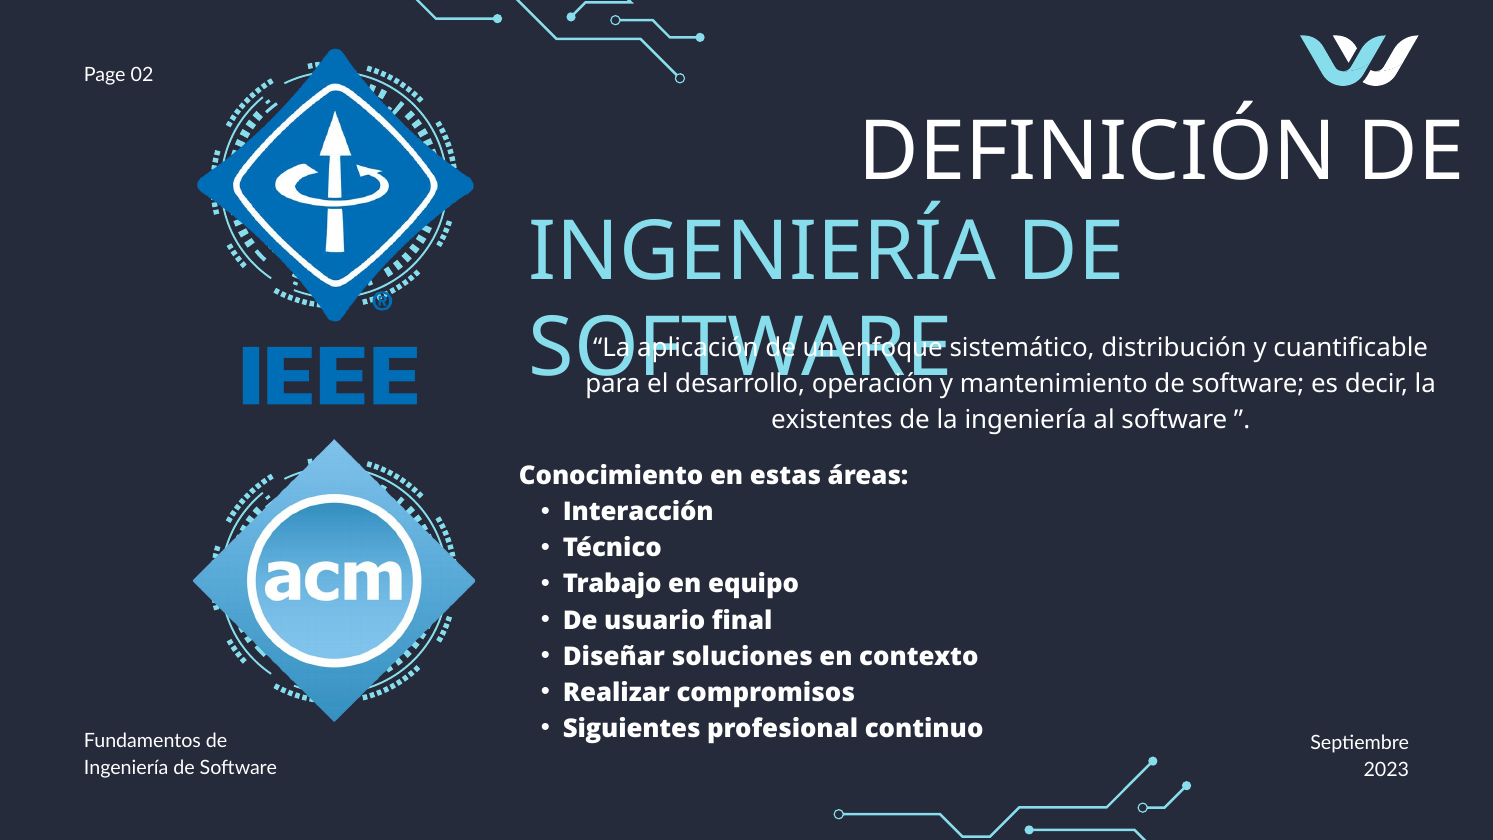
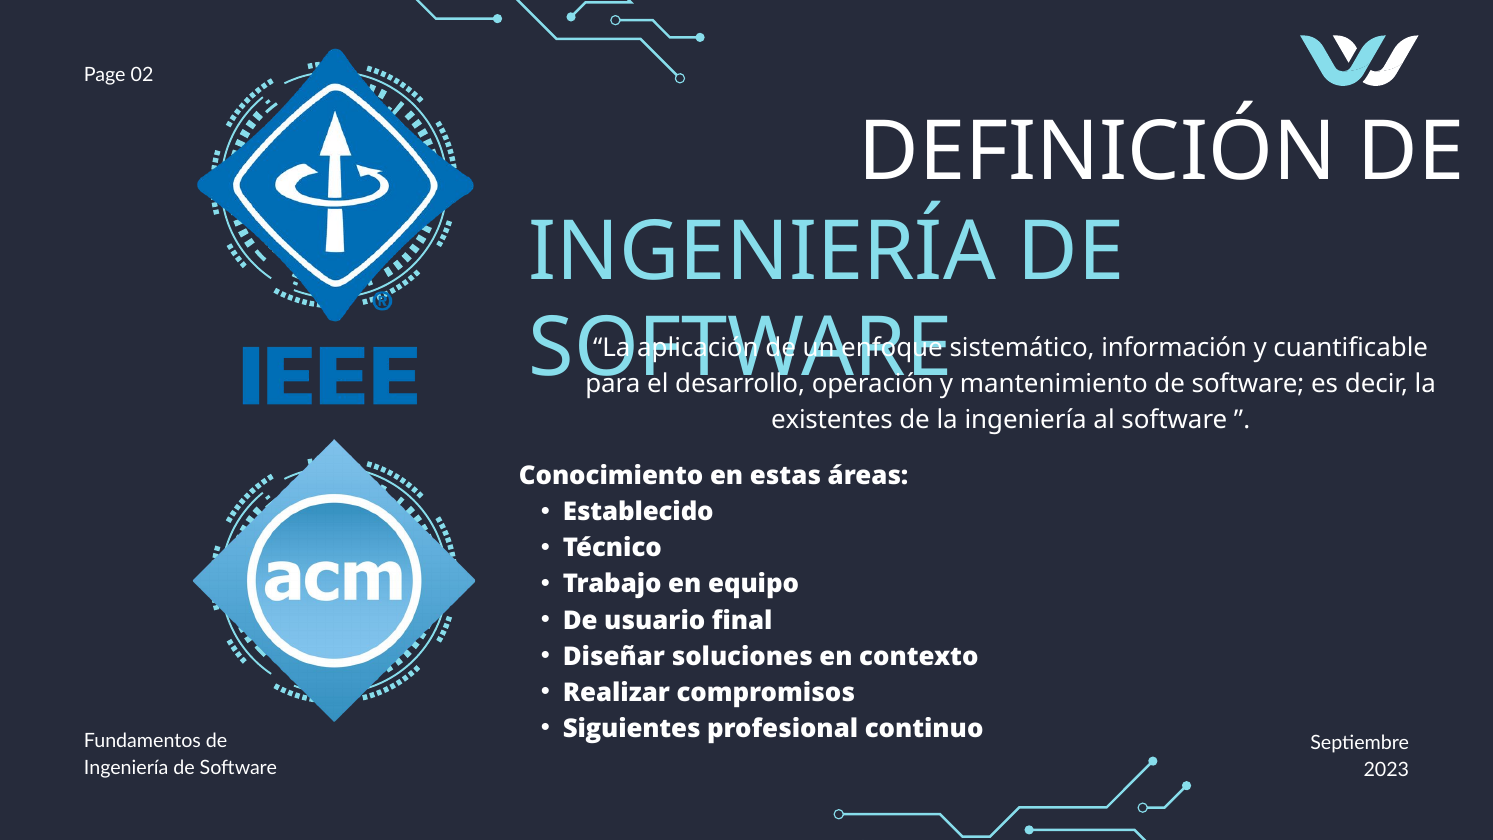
distribución: distribución -> información
Interacción: Interacción -> Establecido
